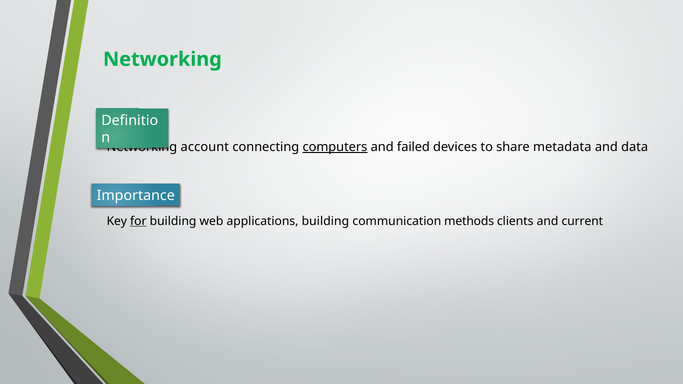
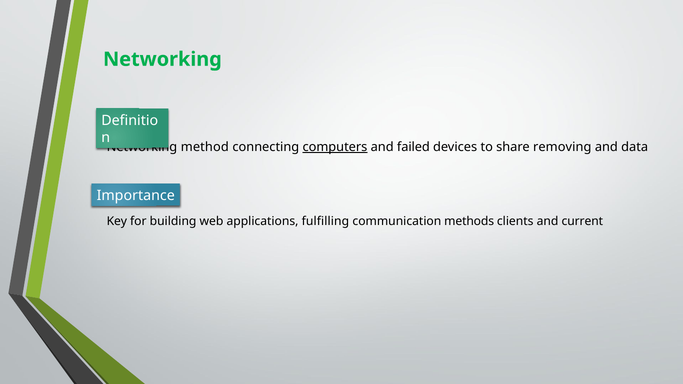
account: account -> method
metadata: metadata -> removing
for underline: present -> none
applications building: building -> fulfilling
